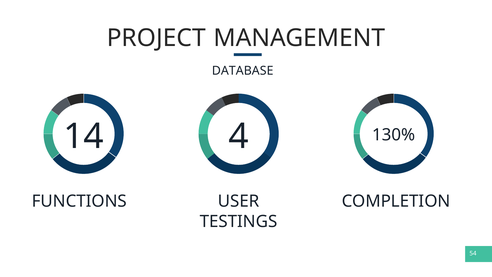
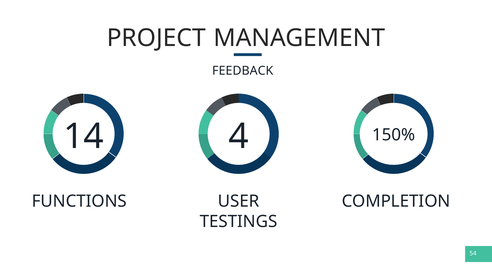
DATABASE: DATABASE -> FEEDBACK
130%: 130% -> 150%
